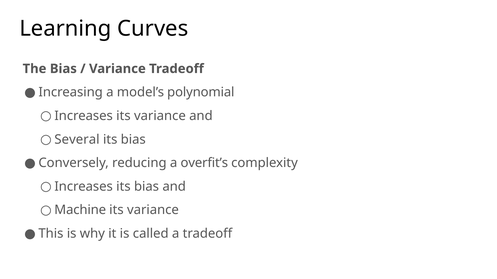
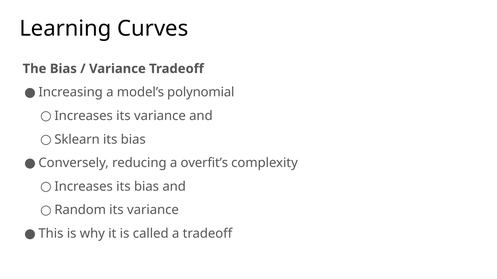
Several: Several -> Sklearn
Machine: Machine -> Random
